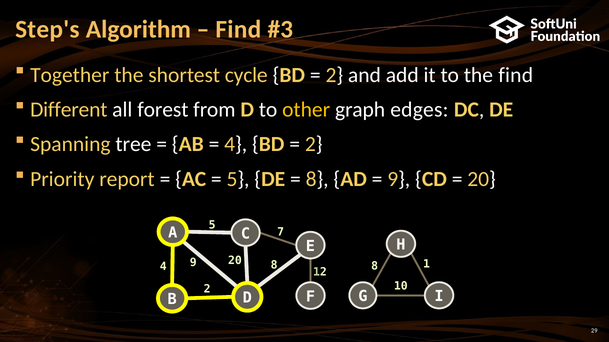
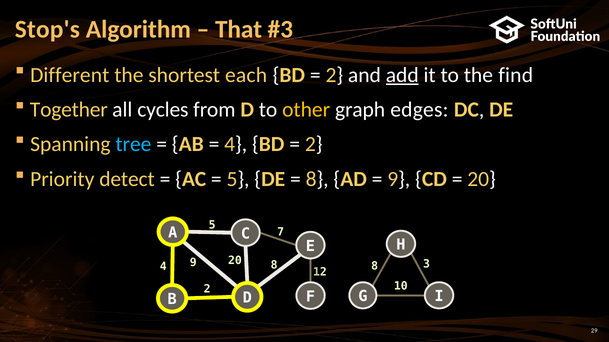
Step's: Step's -> Stop's
Find at (238, 30): Find -> That
Together: Together -> Different
cycle: cycle -> each
add underline: none -> present
Different: Different -> Together
forest: forest -> cycles
tree colour: white -> light blue
report: report -> detect
1: 1 -> 3
